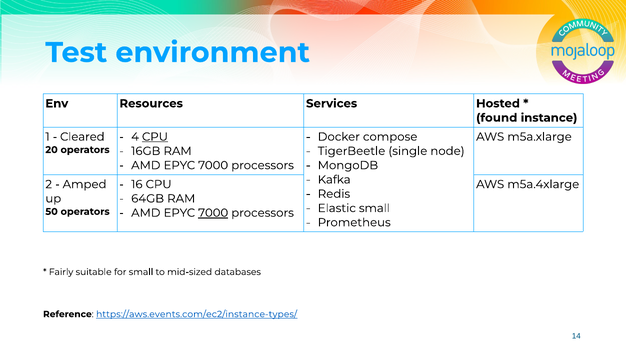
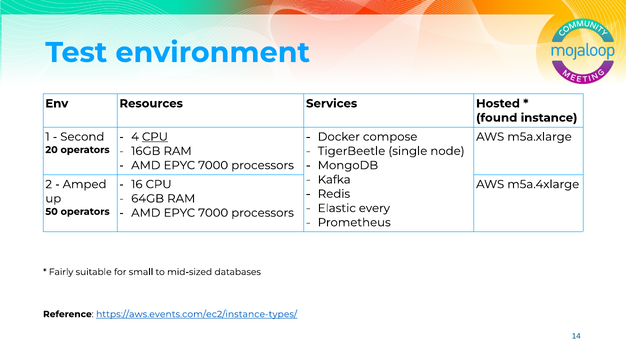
Cleared: Cleared -> Second
Elastic small: small -> every
7000 at (213, 213) underline: present -> none
